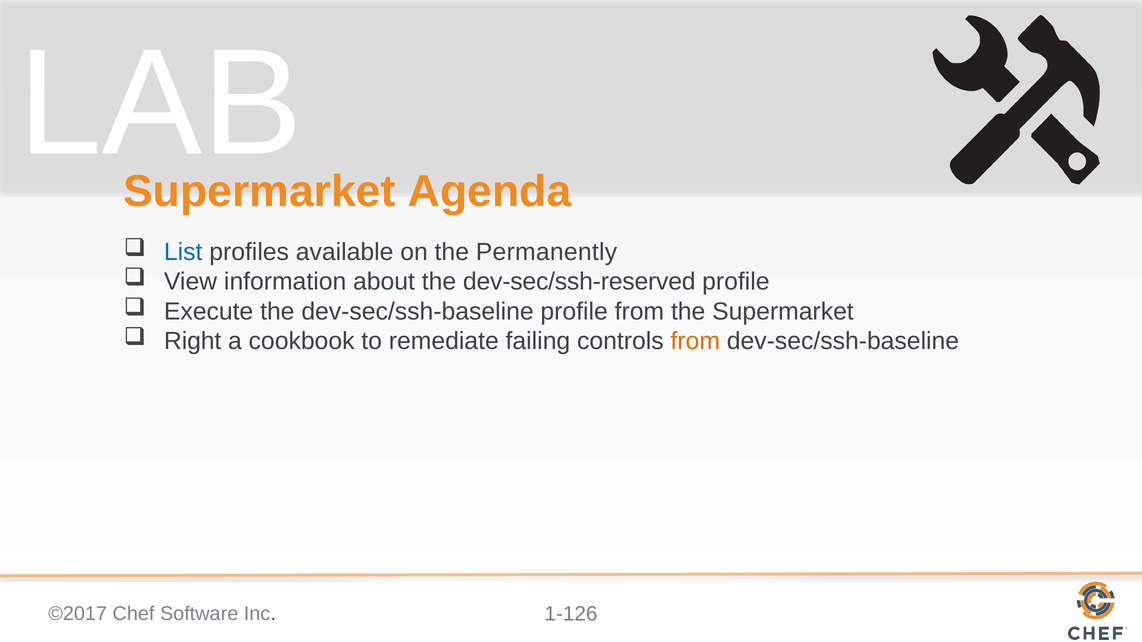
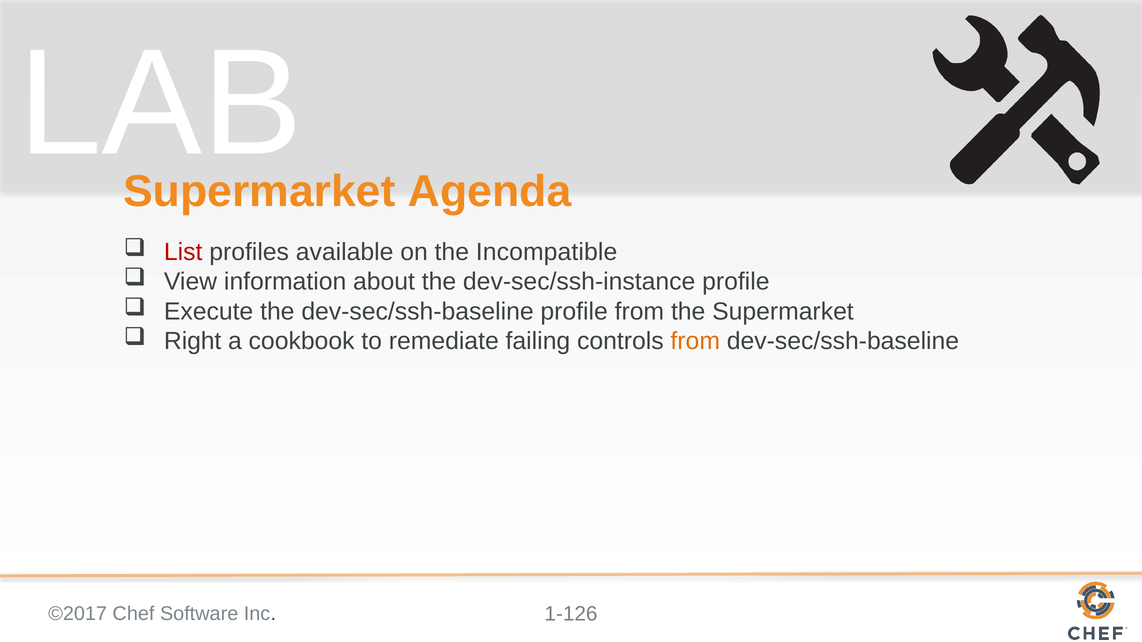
List colour: blue -> red
Permanently: Permanently -> Incompatible
dev-sec/ssh-reserved: dev-sec/ssh-reserved -> dev-sec/ssh-instance
